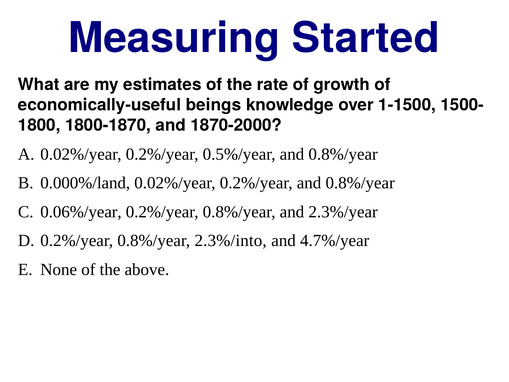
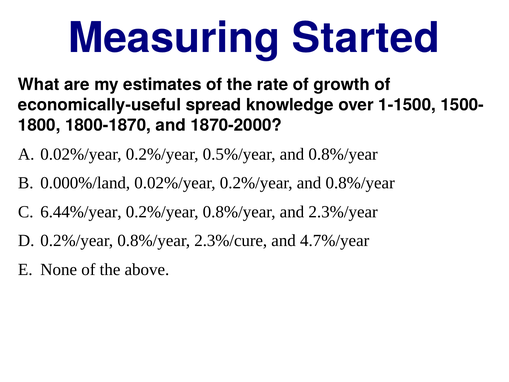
beings: beings -> spread
0.06%/year: 0.06%/year -> 6.44%/year
2.3%/into: 2.3%/into -> 2.3%/cure
